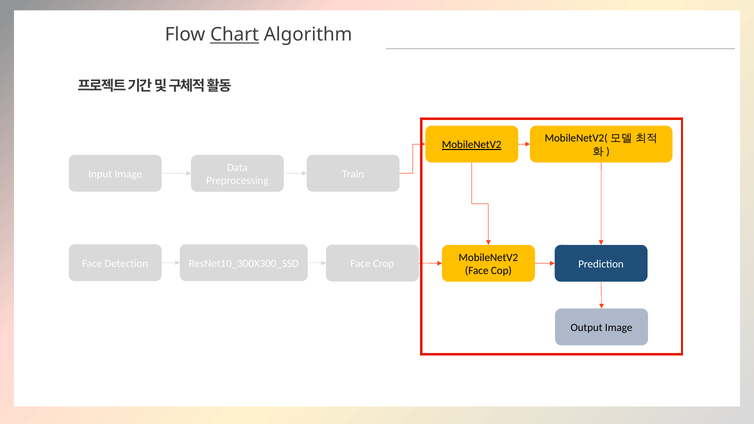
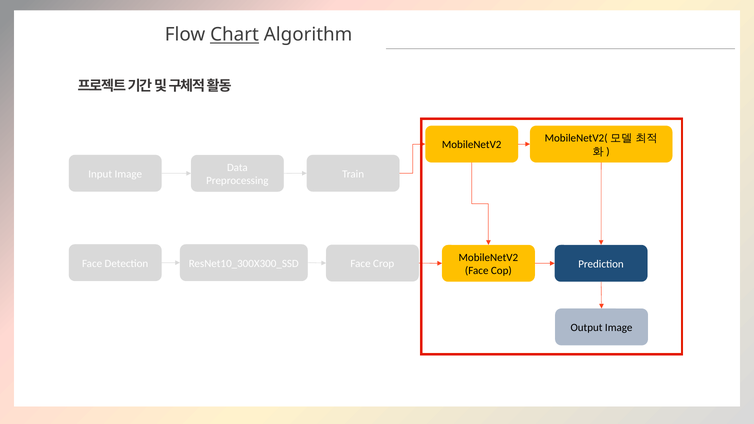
MobileNetV2 at (472, 145) underline: present -> none
